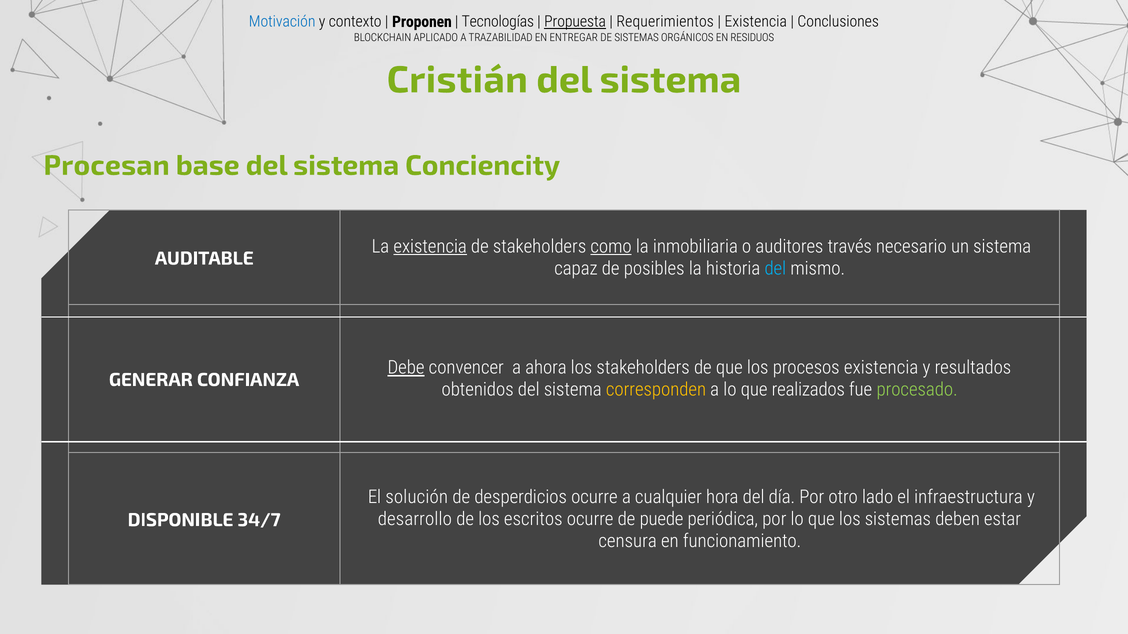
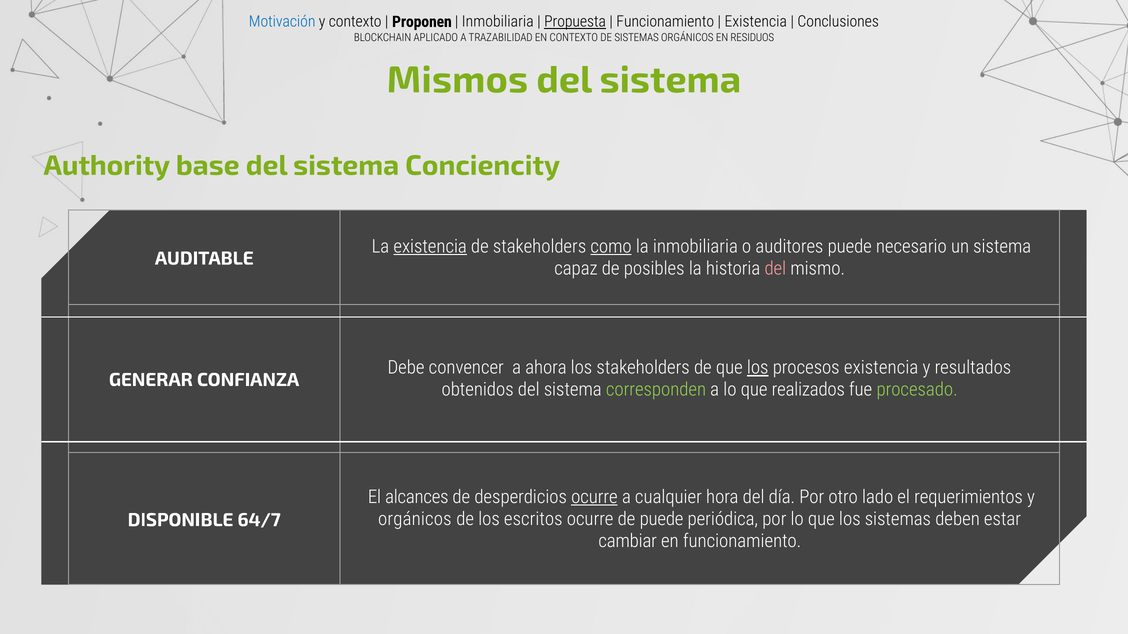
Tecnologías at (498, 22): Tecnologías -> Inmobiliaria
Requerimientos at (665, 22): Requerimientos -> Funcionamiento
EN ENTREGAR: ENTREGAR -> CONTEXTO
Cristián: Cristián -> Mismos
Procesan: Procesan -> Authority
auditores través: través -> puede
del at (775, 269) colour: light blue -> pink
Debe underline: present -> none
los at (758, 368) underline: none -> present
corresponden colour: yellow -> light green
solución: solución -> alcances
ocurre at (594, 497) underline: none -> present
infraestructura: infraestructura -> requerimientos
desarrollo at (415, 519): desarrollo -> orgánicos
34/7: 34/7 -> 64/7
censura: censura -> cambiar
